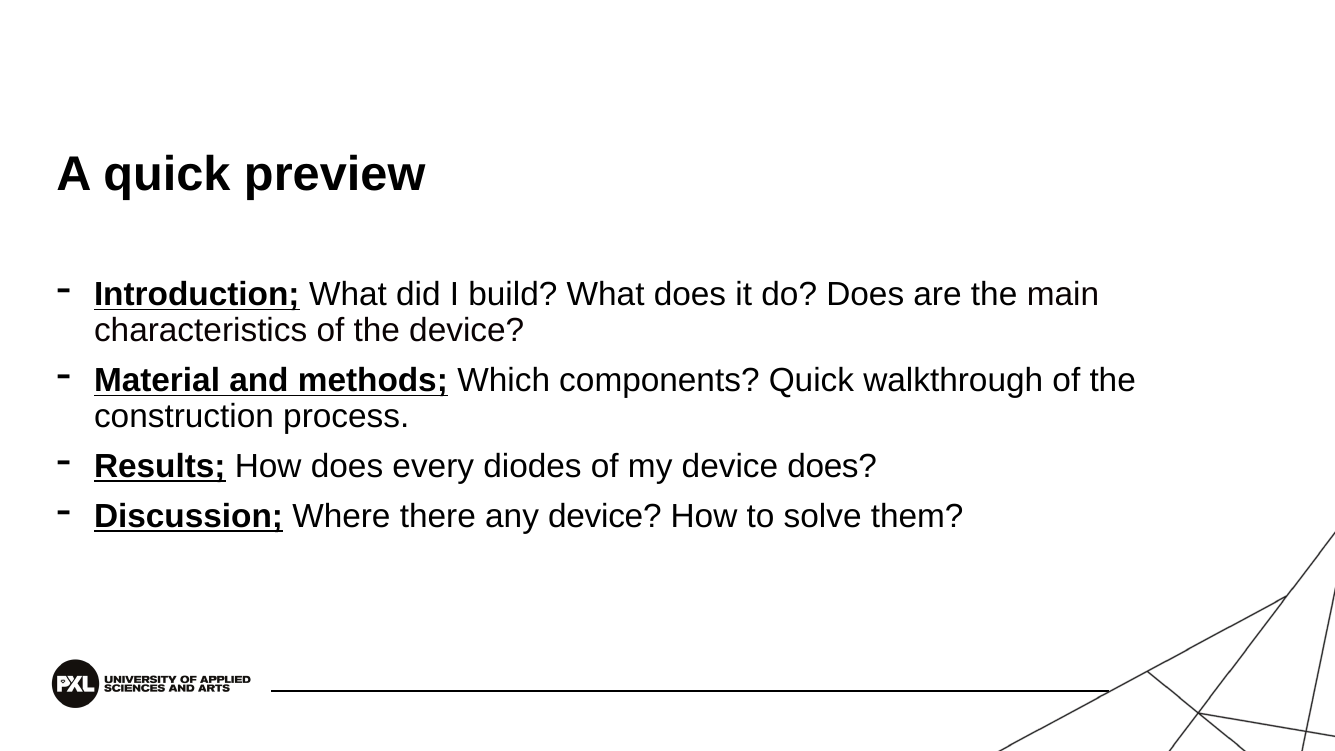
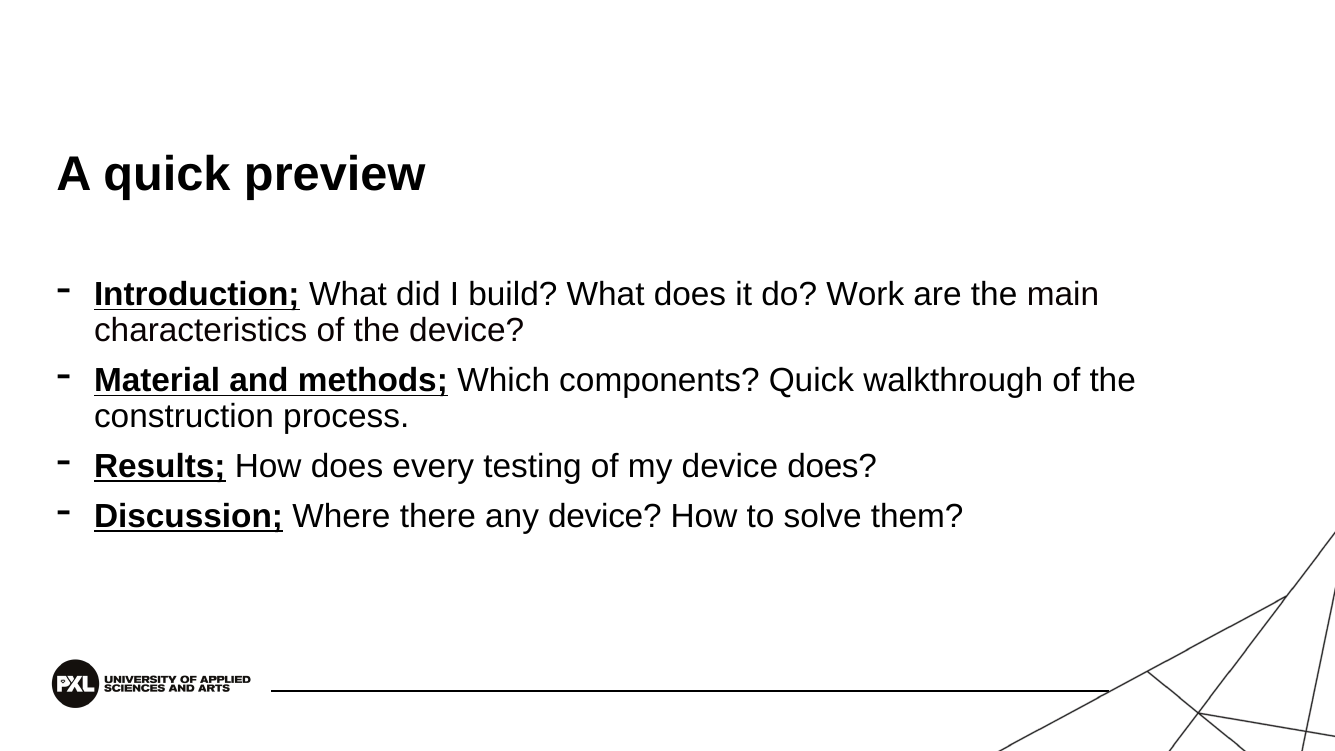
do Does: Does -> Work
diodes: diodes -> testing
